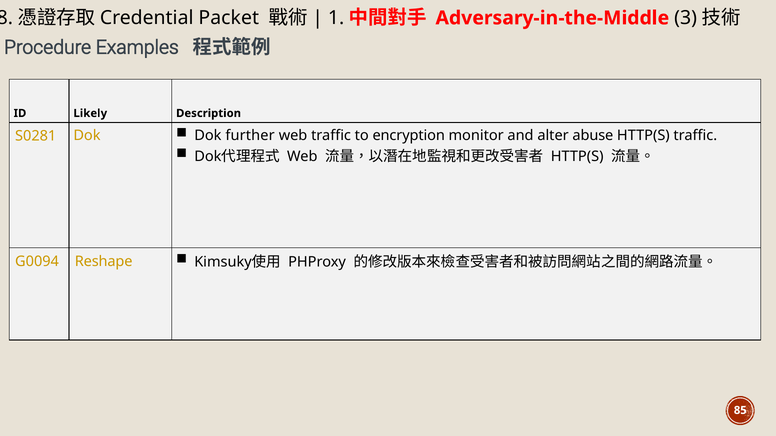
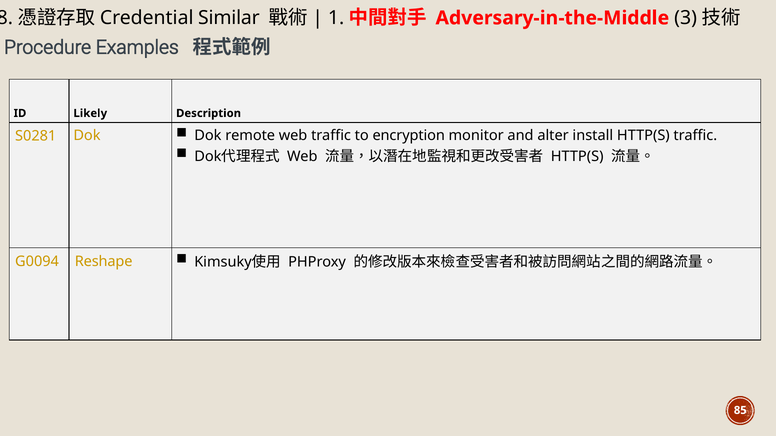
Packet: Packet -> Similar
further: further -> remote
abuse: abuse -> install
